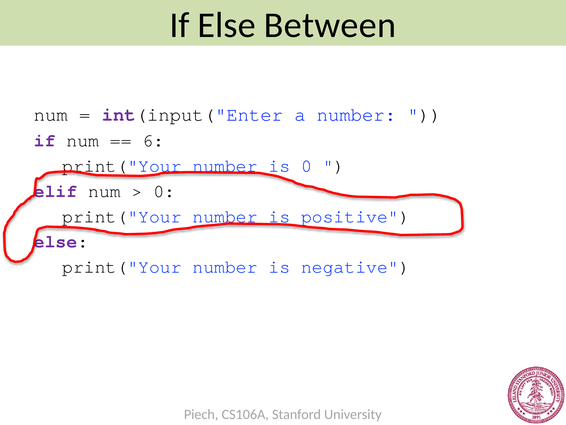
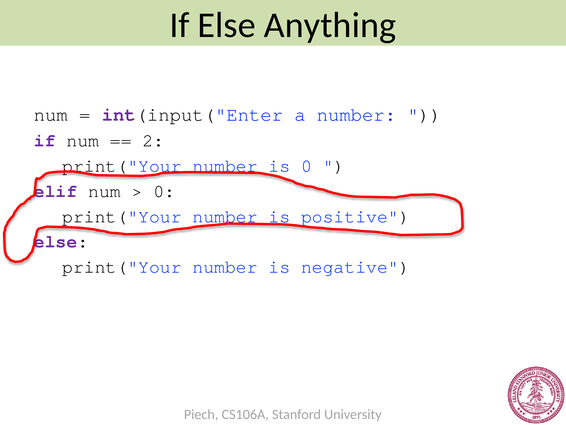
Between: Between -> Anything
6: 6 -> 2
